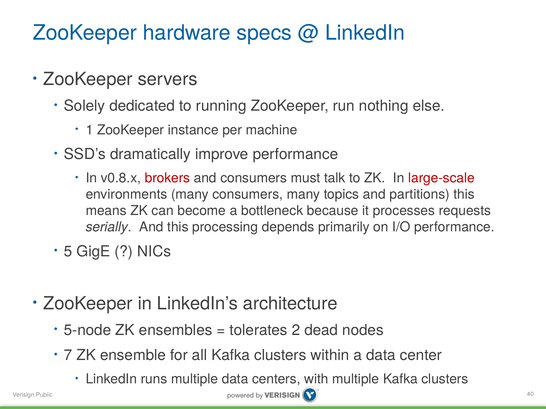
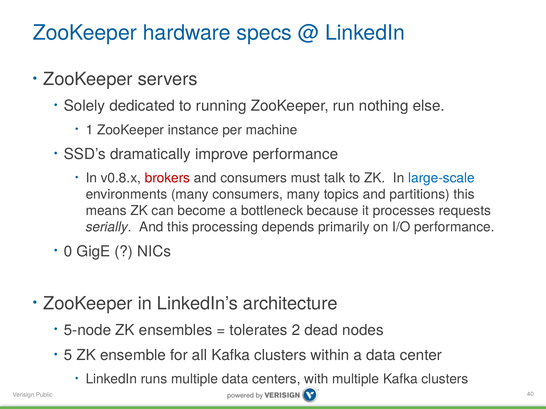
large-scale colour: red -> blue
5: 5 -> 0
7: 7 -> 5
